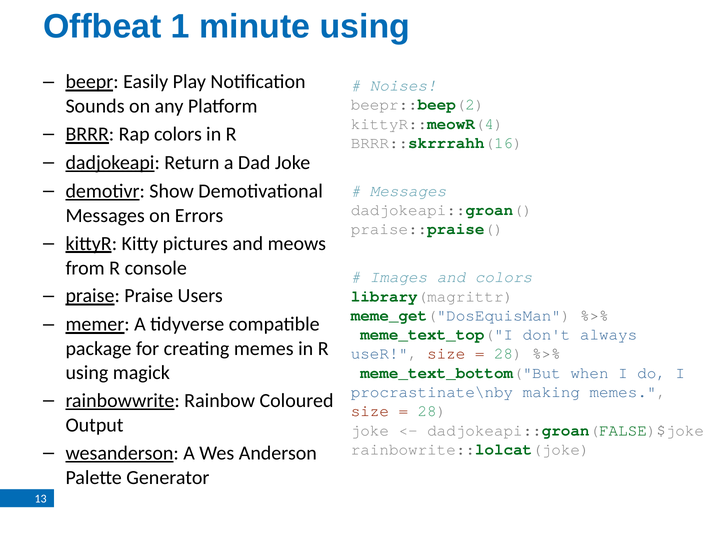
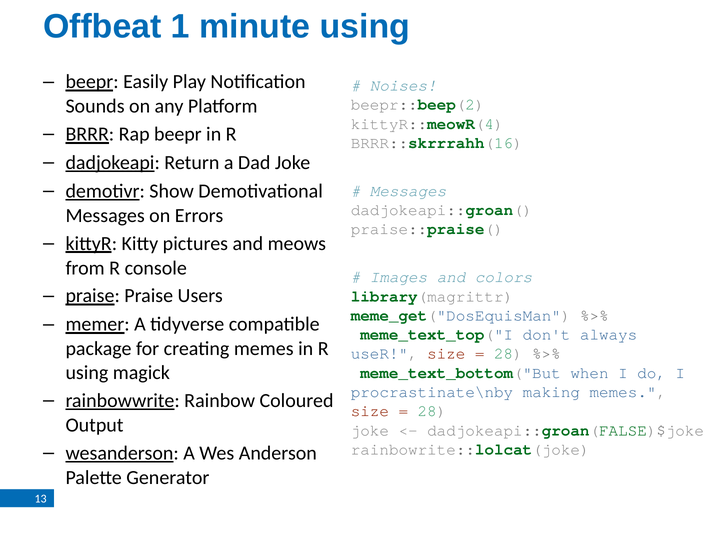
Rap colors: colors -> beepr
